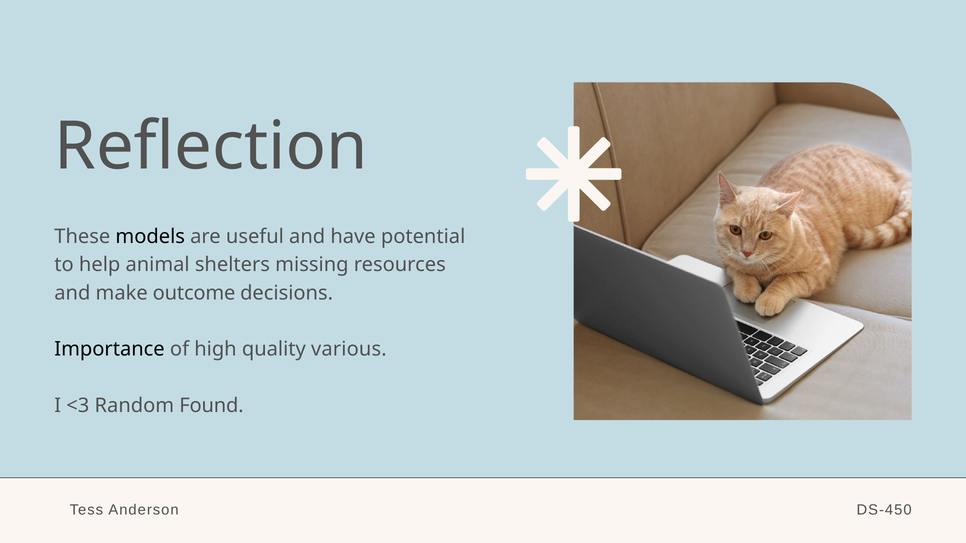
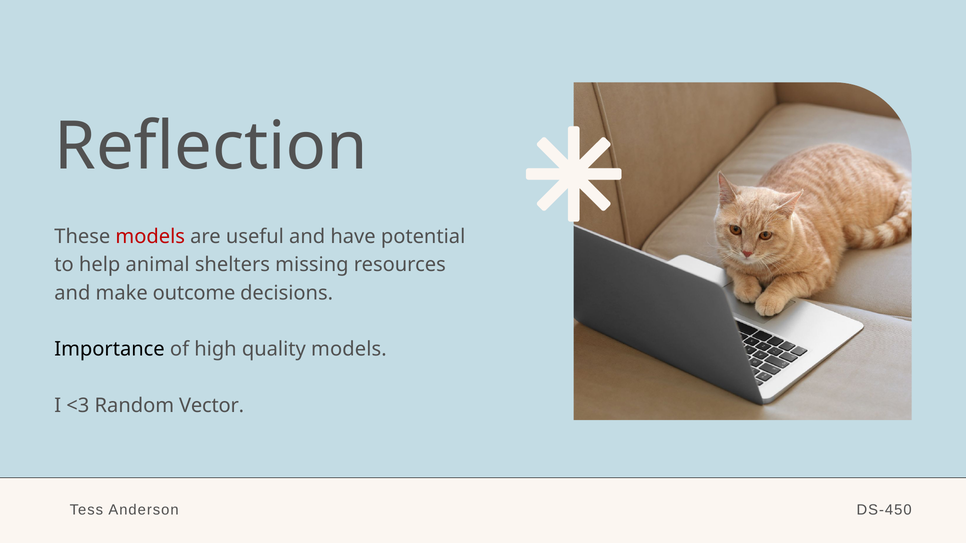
models at (150, 237) colour: black -> red
quality various: various -> models
Found: Found -> Vector
